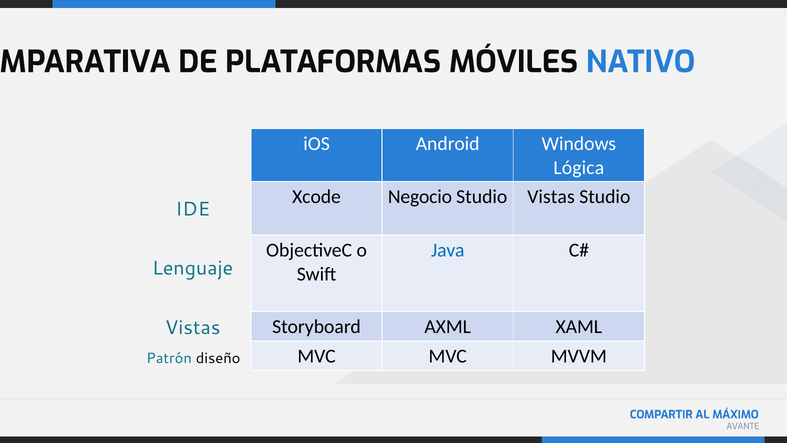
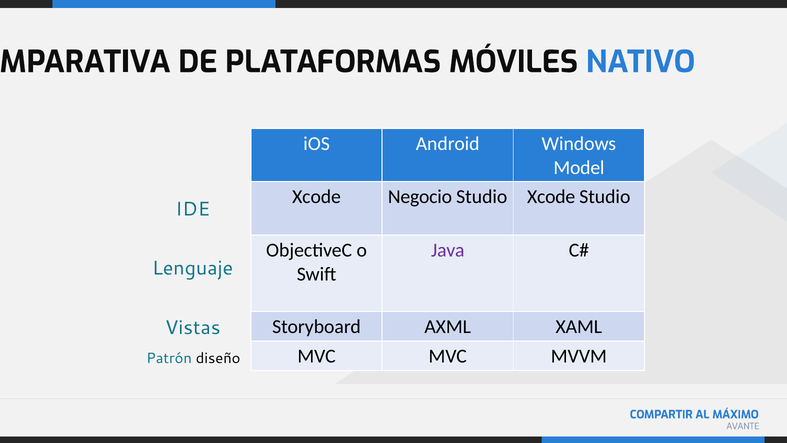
Lógica: Lógica -> Model
Studio Vistas: Vistas -> Xcode
Java colour: blue -> purple
